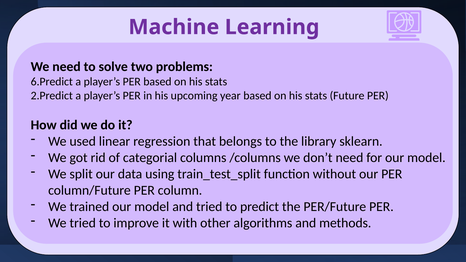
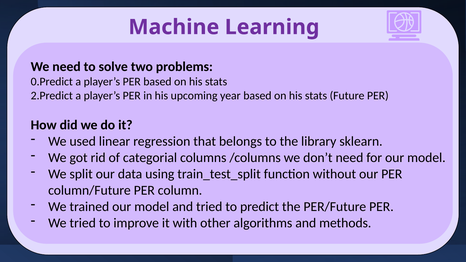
6.Predict: 6.Predict -> 0.Predict
